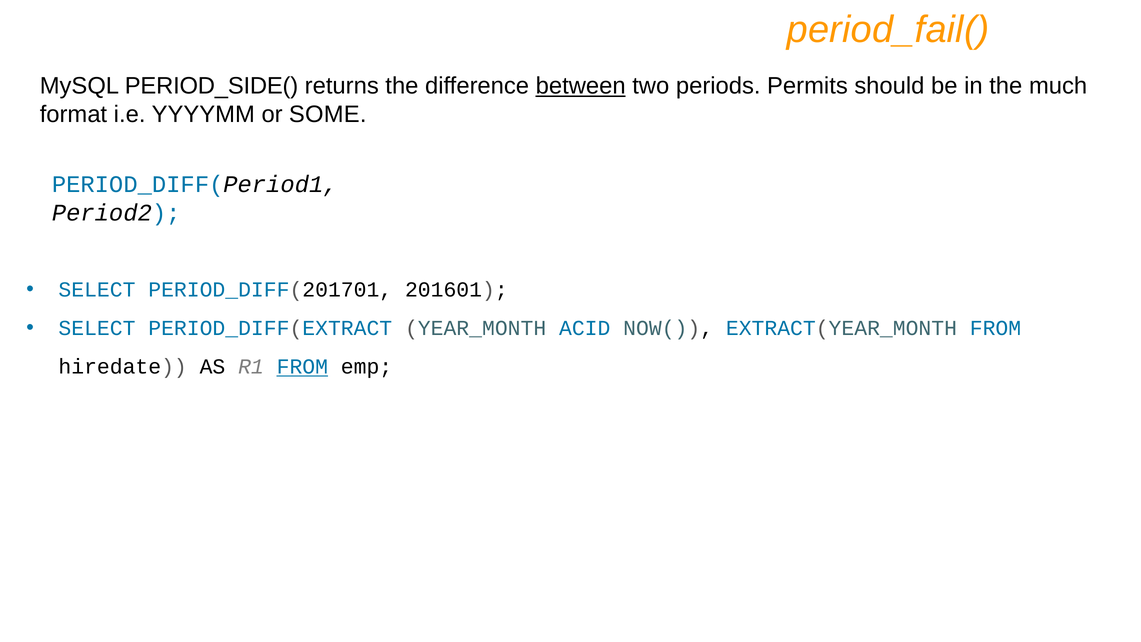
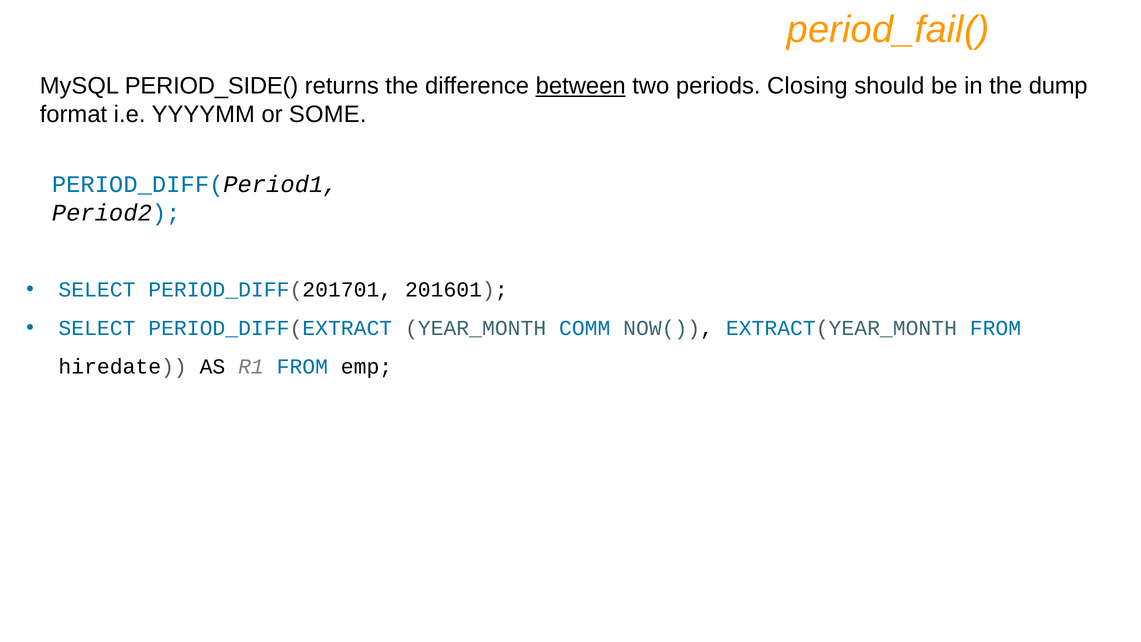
Permits: Permits -> Closing
much: much -> dump
ACID: ACID -> COMM
FROM at (302, 367) underline: present -> none
